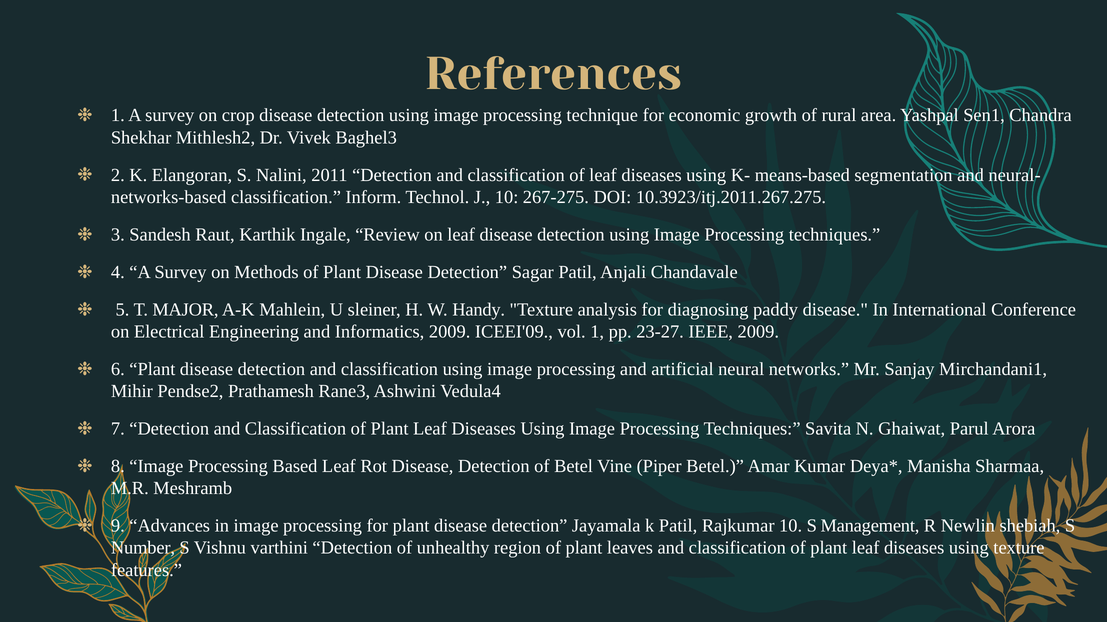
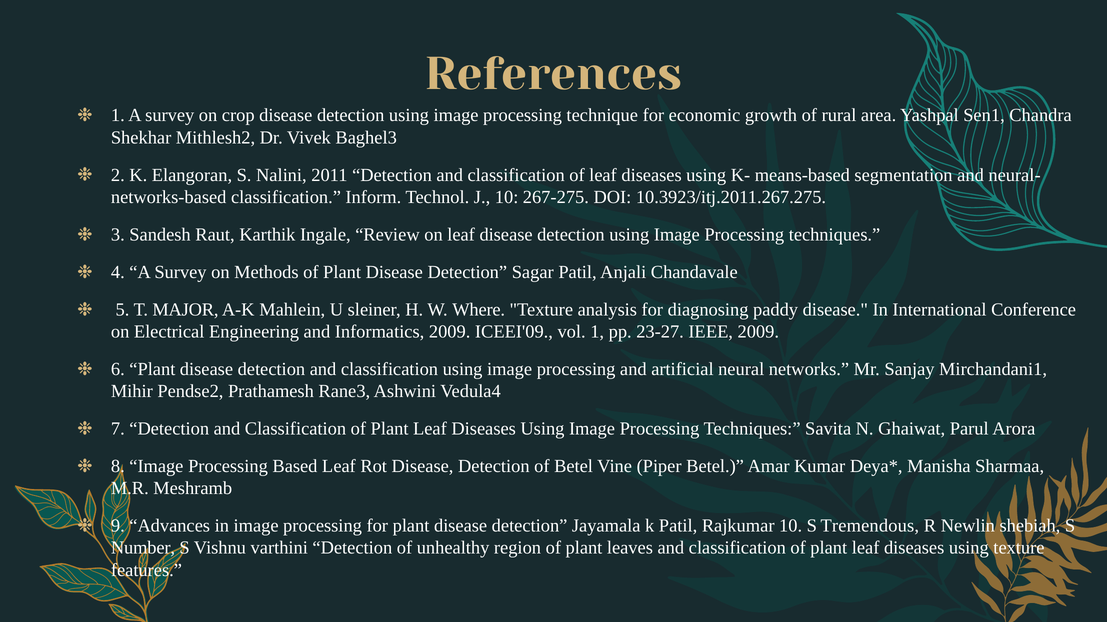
Handy: Handy -> Where
Management: Management -> Tremendous
